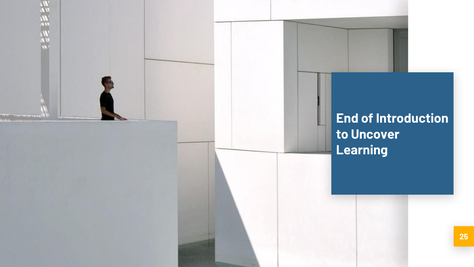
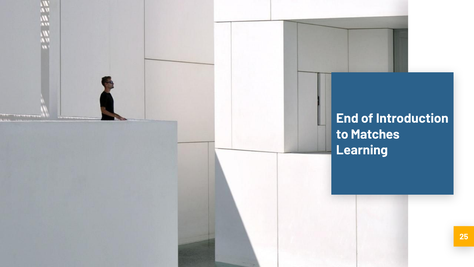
Uncover: Uncover -> Matches
